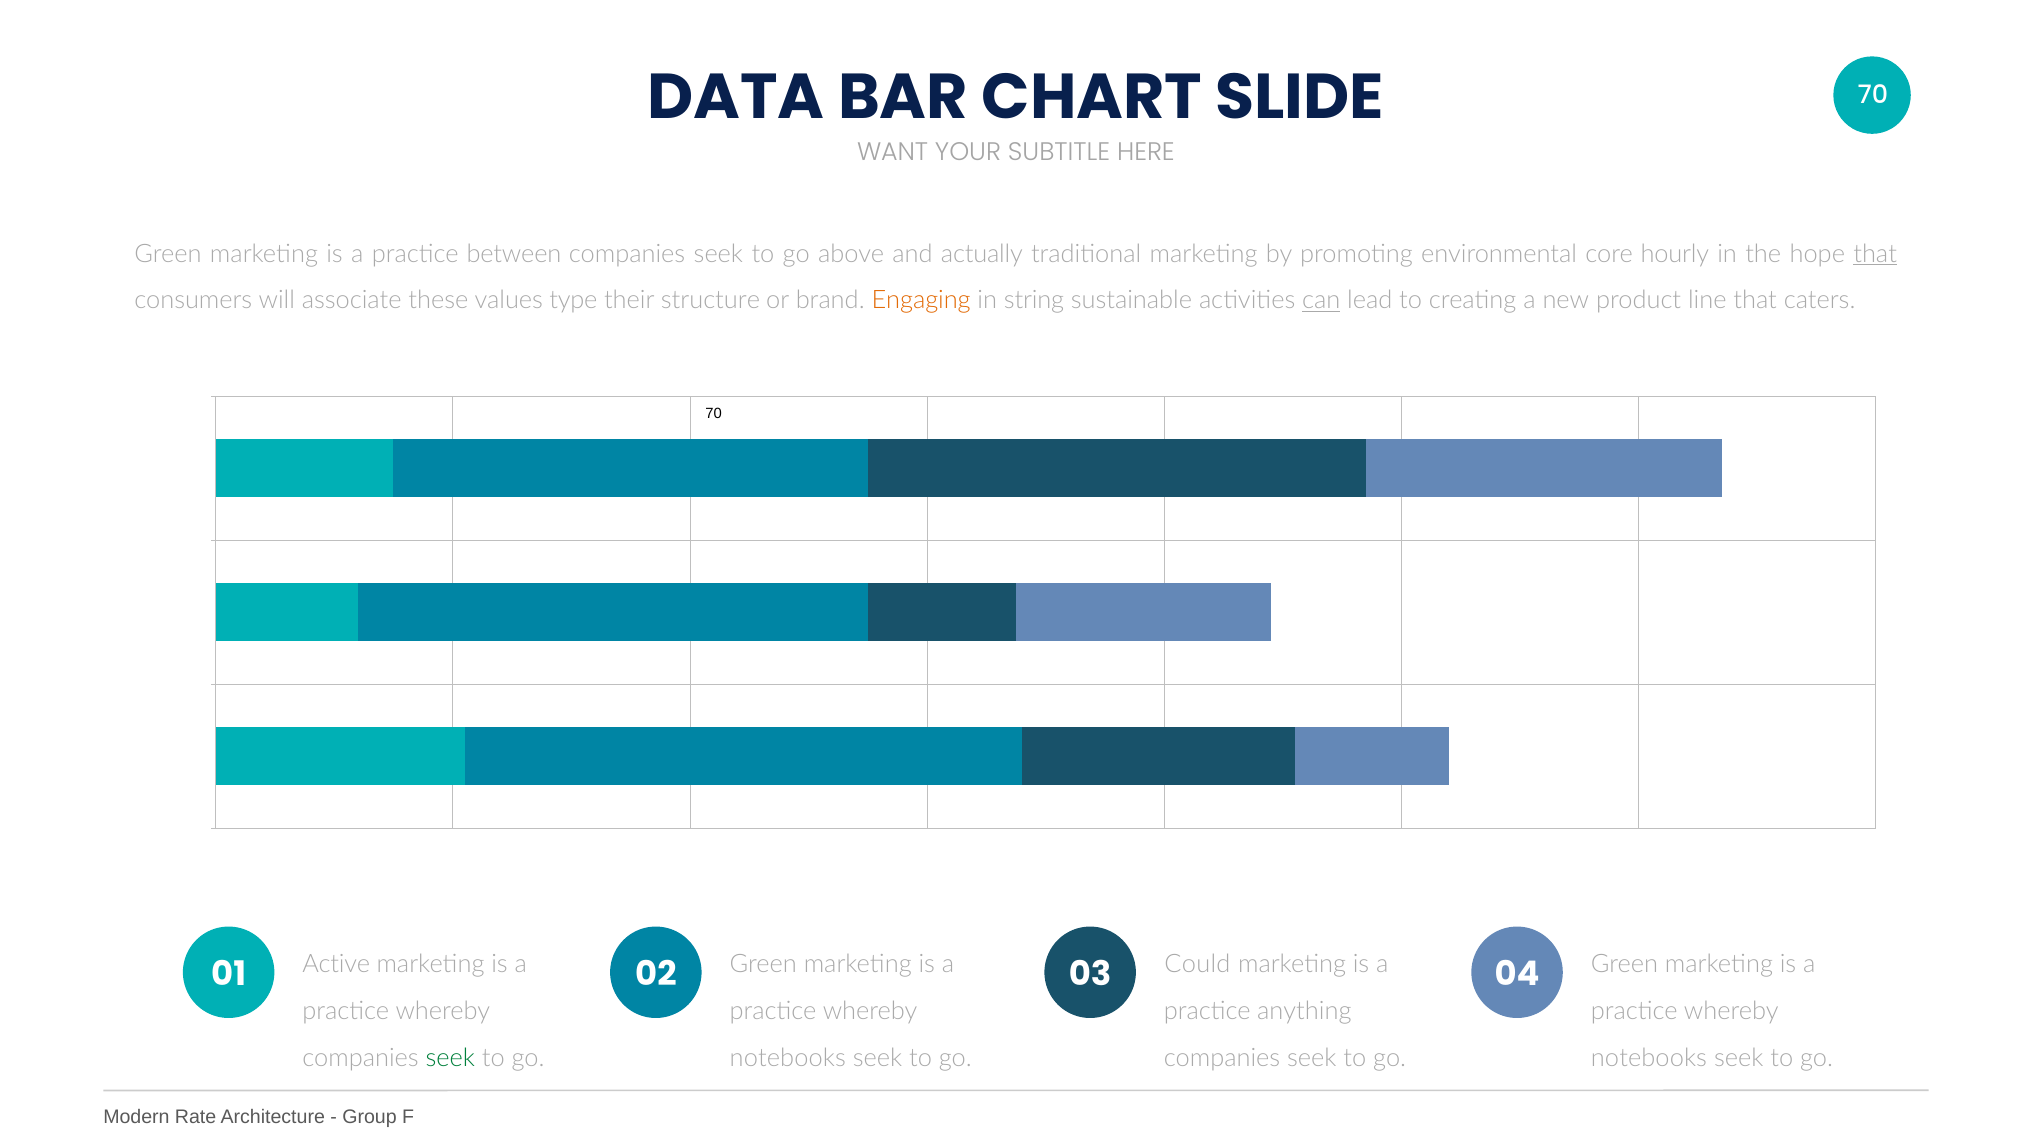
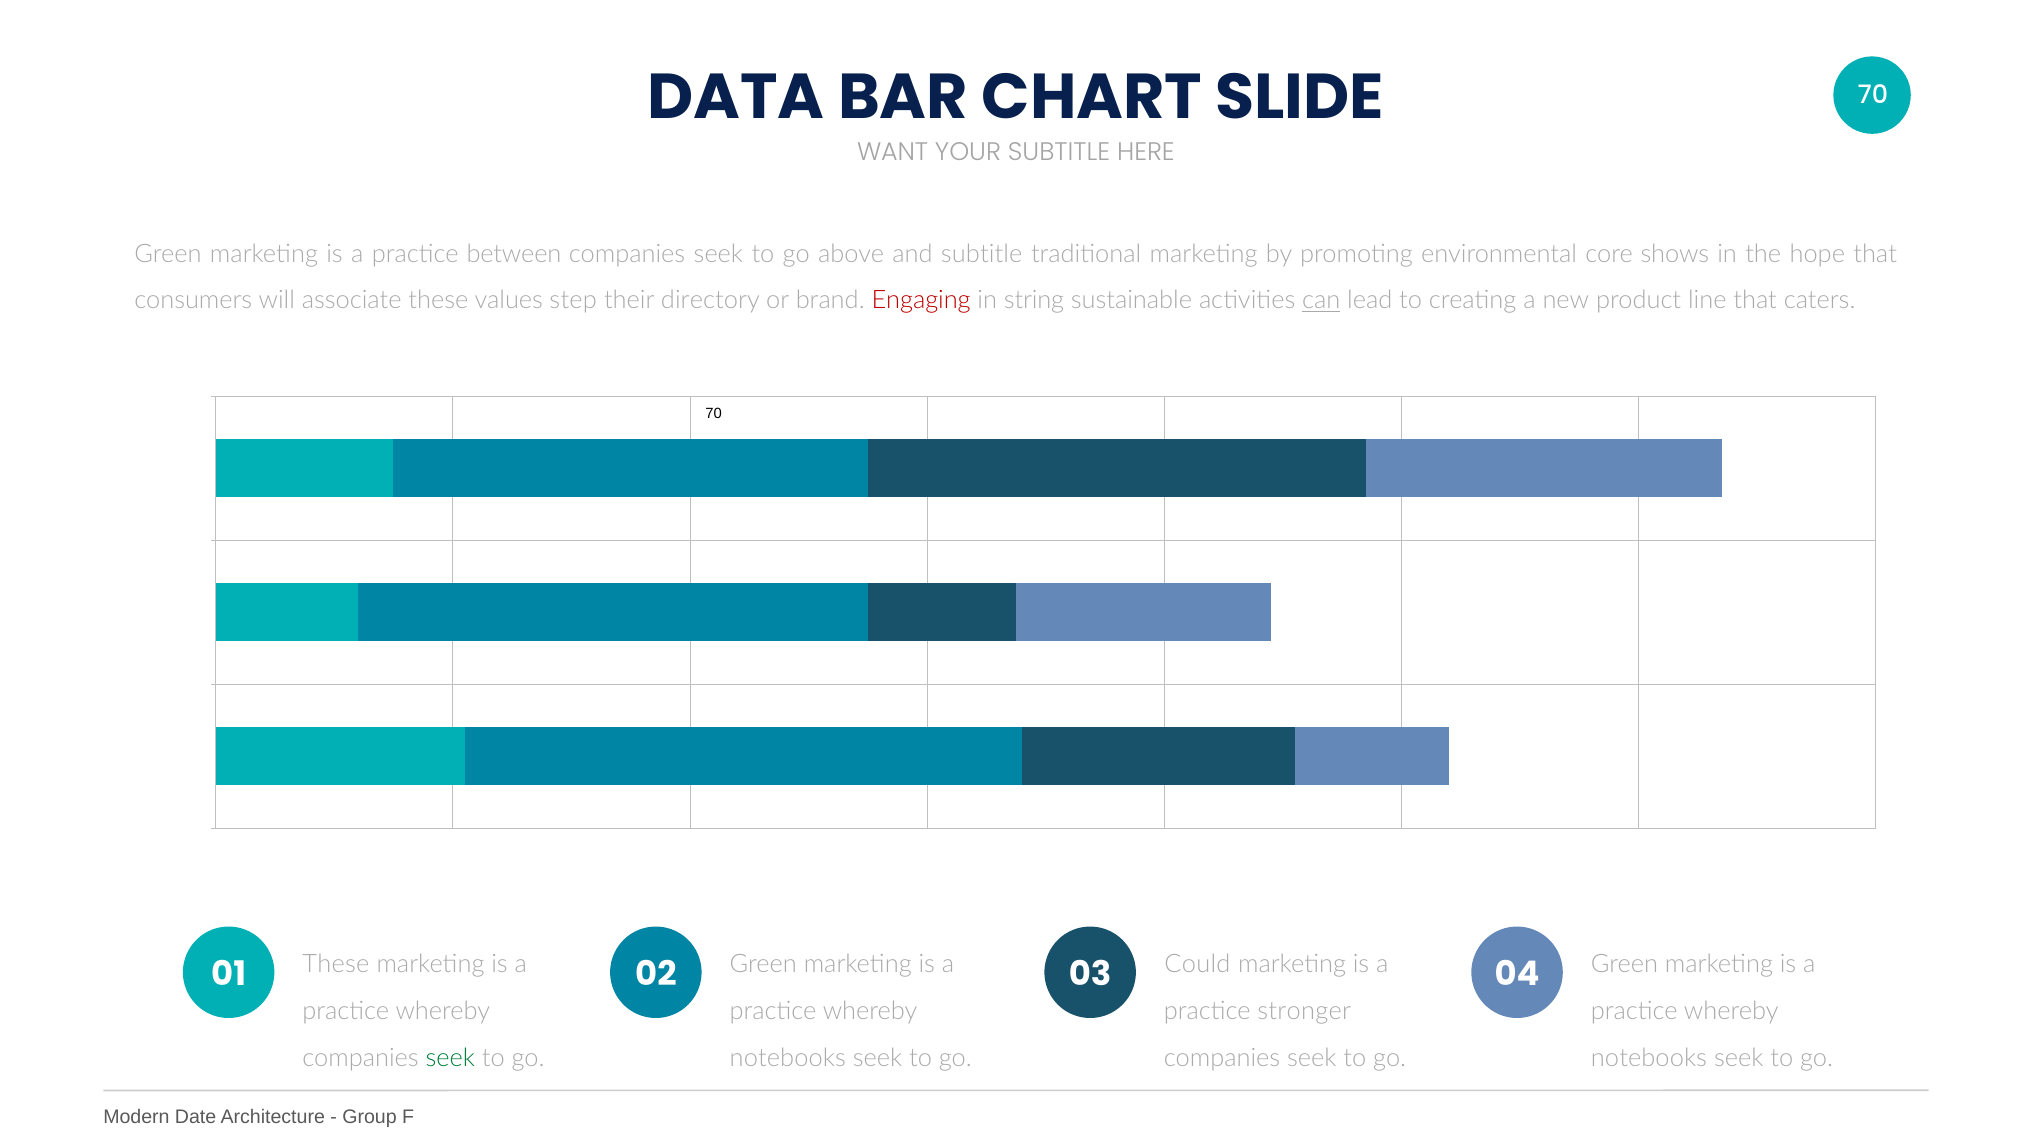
and actually: actually -> subtitle
hourly: hourly -> shows
that at (1875, 254) underline: present -> none
type: type -> step
structure: structure -> directory
Engaging colour: orange -> red
Active at (336, 964): Active -> These
anything: anything -> stronger
Rate: Rate -> Date
